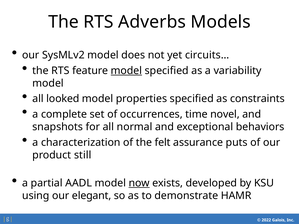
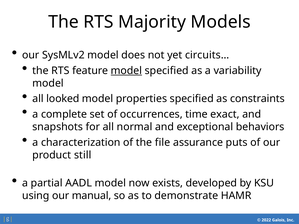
Adverbs: Adverbs -> Majority
novel: novel -> exact
felt: felt -> file
now underline: present -> none
elegant: elegant -> manual
